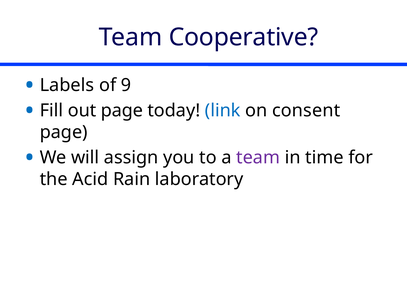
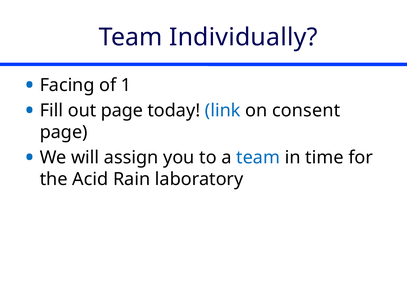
Cooperative: Cooperative -> Individually
Labels: Labels -> Facing
9: 9 -> 1
team at (258, 158) colour: purple -> blue
